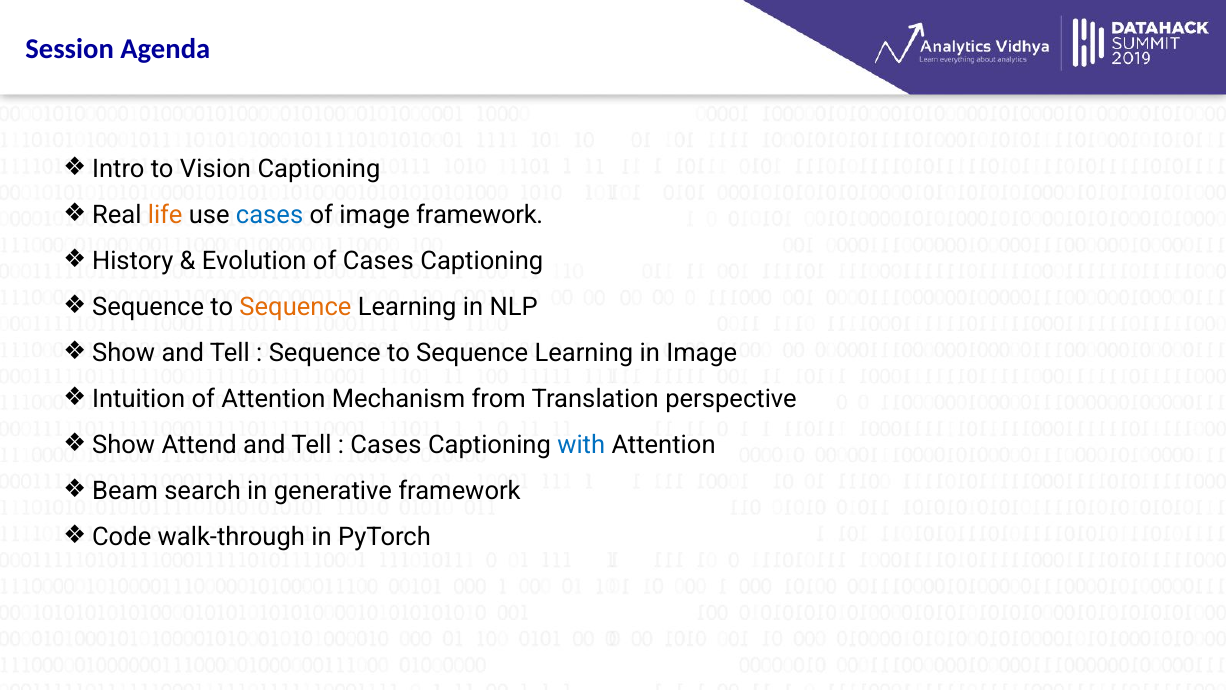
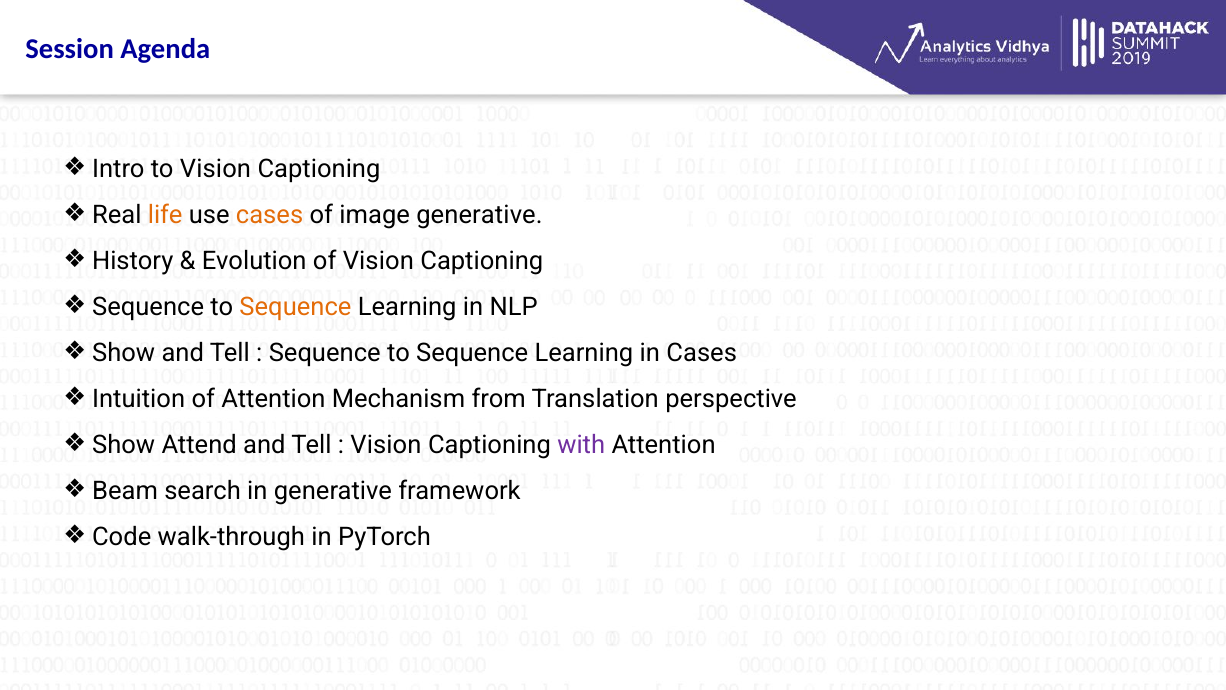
cases at (270, 215) colour: blue -> orange
image framework: framework -> generative
of Cases: Cases -> Vision
in Image: Image -> Cases
Cases at (386, 444): Cases -> Vision
with colour: blue -> purple
